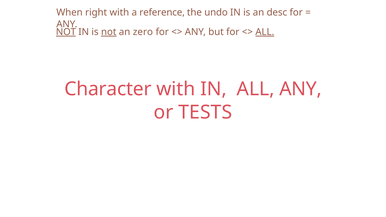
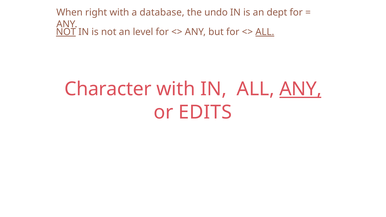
reference: reference -> database
desc: desc -> dept
not at (109, 32) underline: present -> none
zero: zero -> level
ANY at (301, 89) underline: none -> present
TESTS: TESTS -> EDITS
